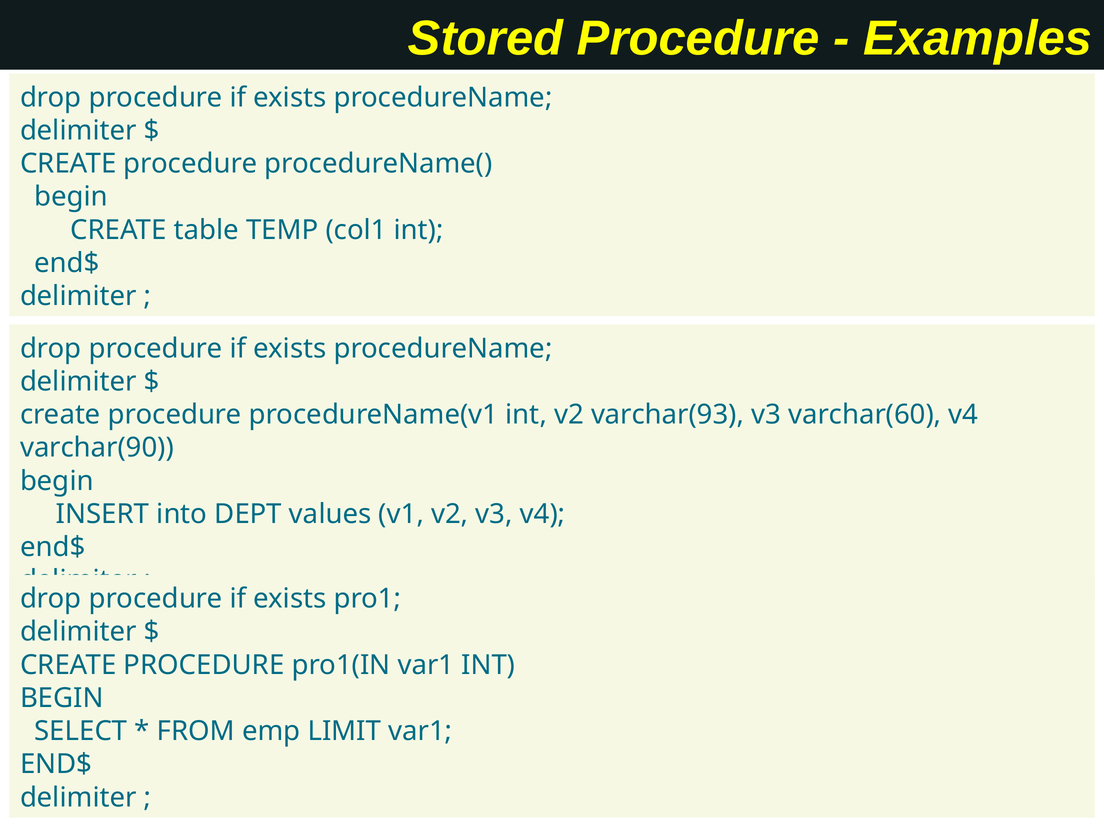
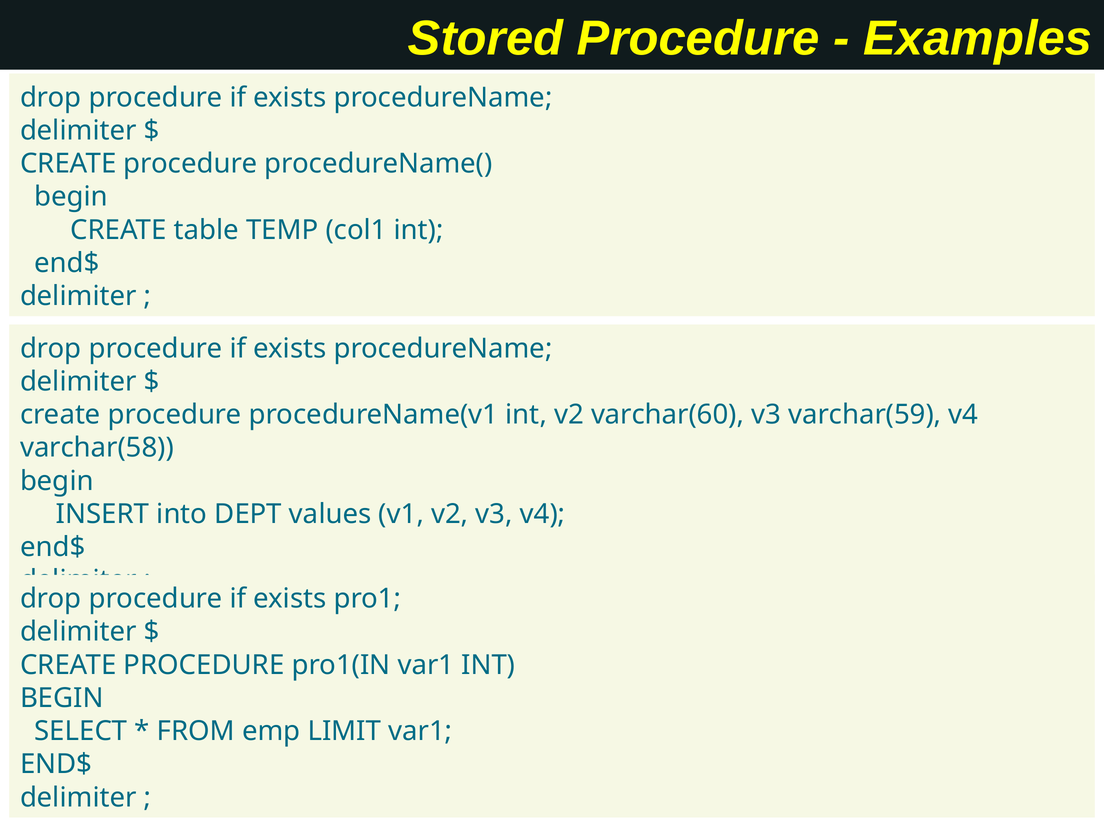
varchar(93: varchar(93 -> varchar(60
varchar(60: varchar(60 -> varchar(59
varchar(90: varchar(90 -> varchar(58
